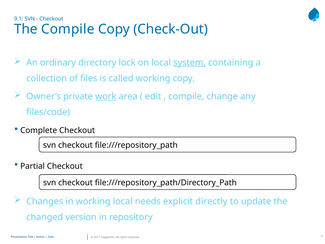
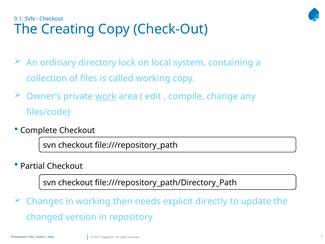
The Compile: Compile -> Creating
system underline: present -> none
working local: local -> then
